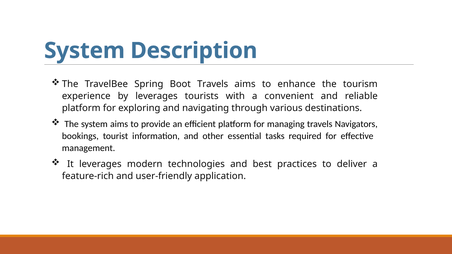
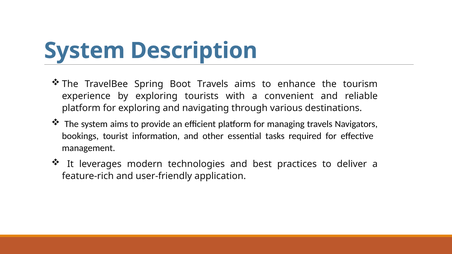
by leverages: leverages -> exploring
